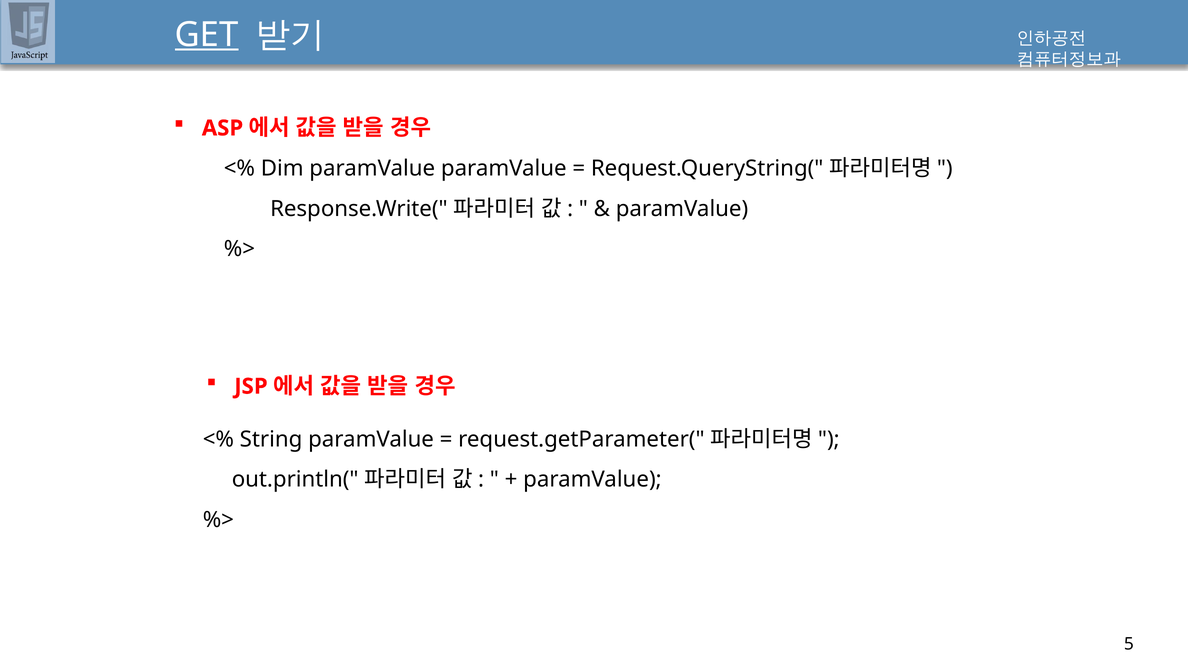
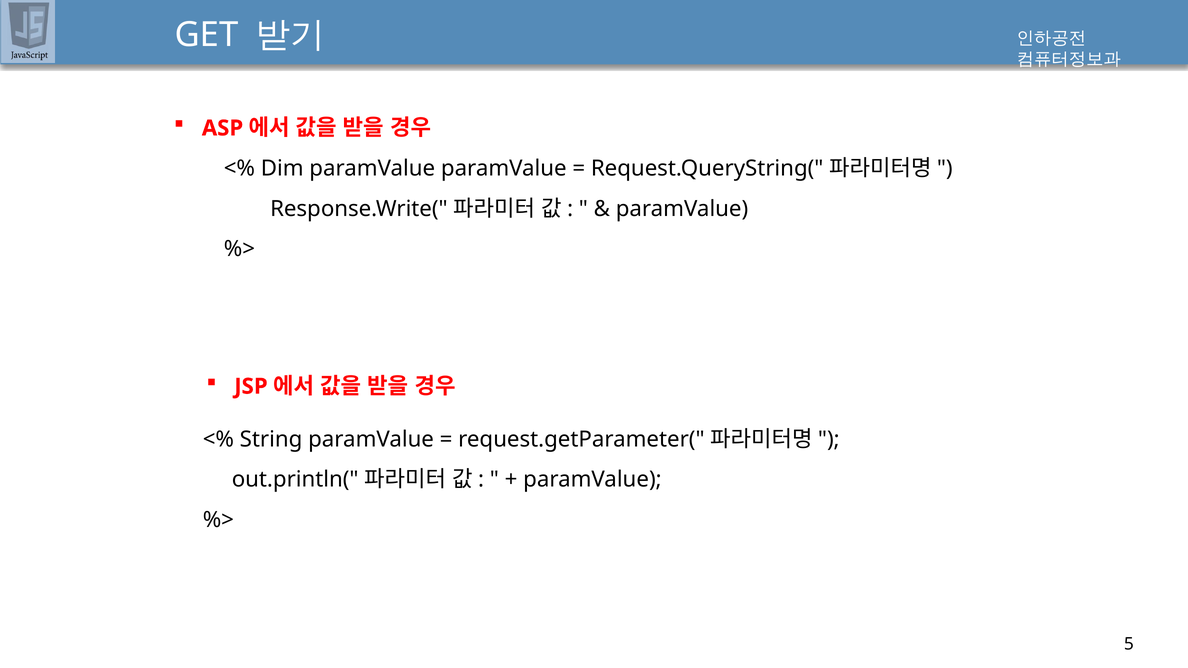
GET underline: present -> none
